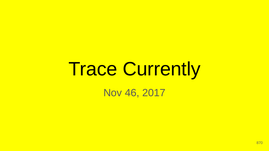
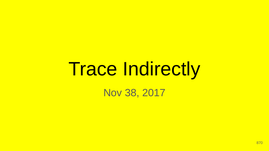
Currently: Currently -> Indirectly
46: 46 -> 38
